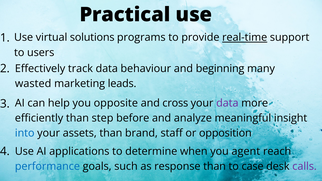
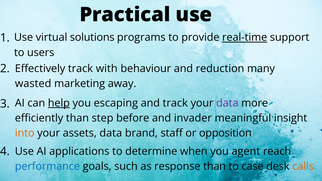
track data: data -> with
beginning: beginning -> reduction
leads: leads -> away
help underline: none -> present
opposite: opposite -> escaping
and cross: cross -> track
analyze: analyze -> invader
into colour: blue -> orange
assets than: than -> data
calls colour: purple -> orange
